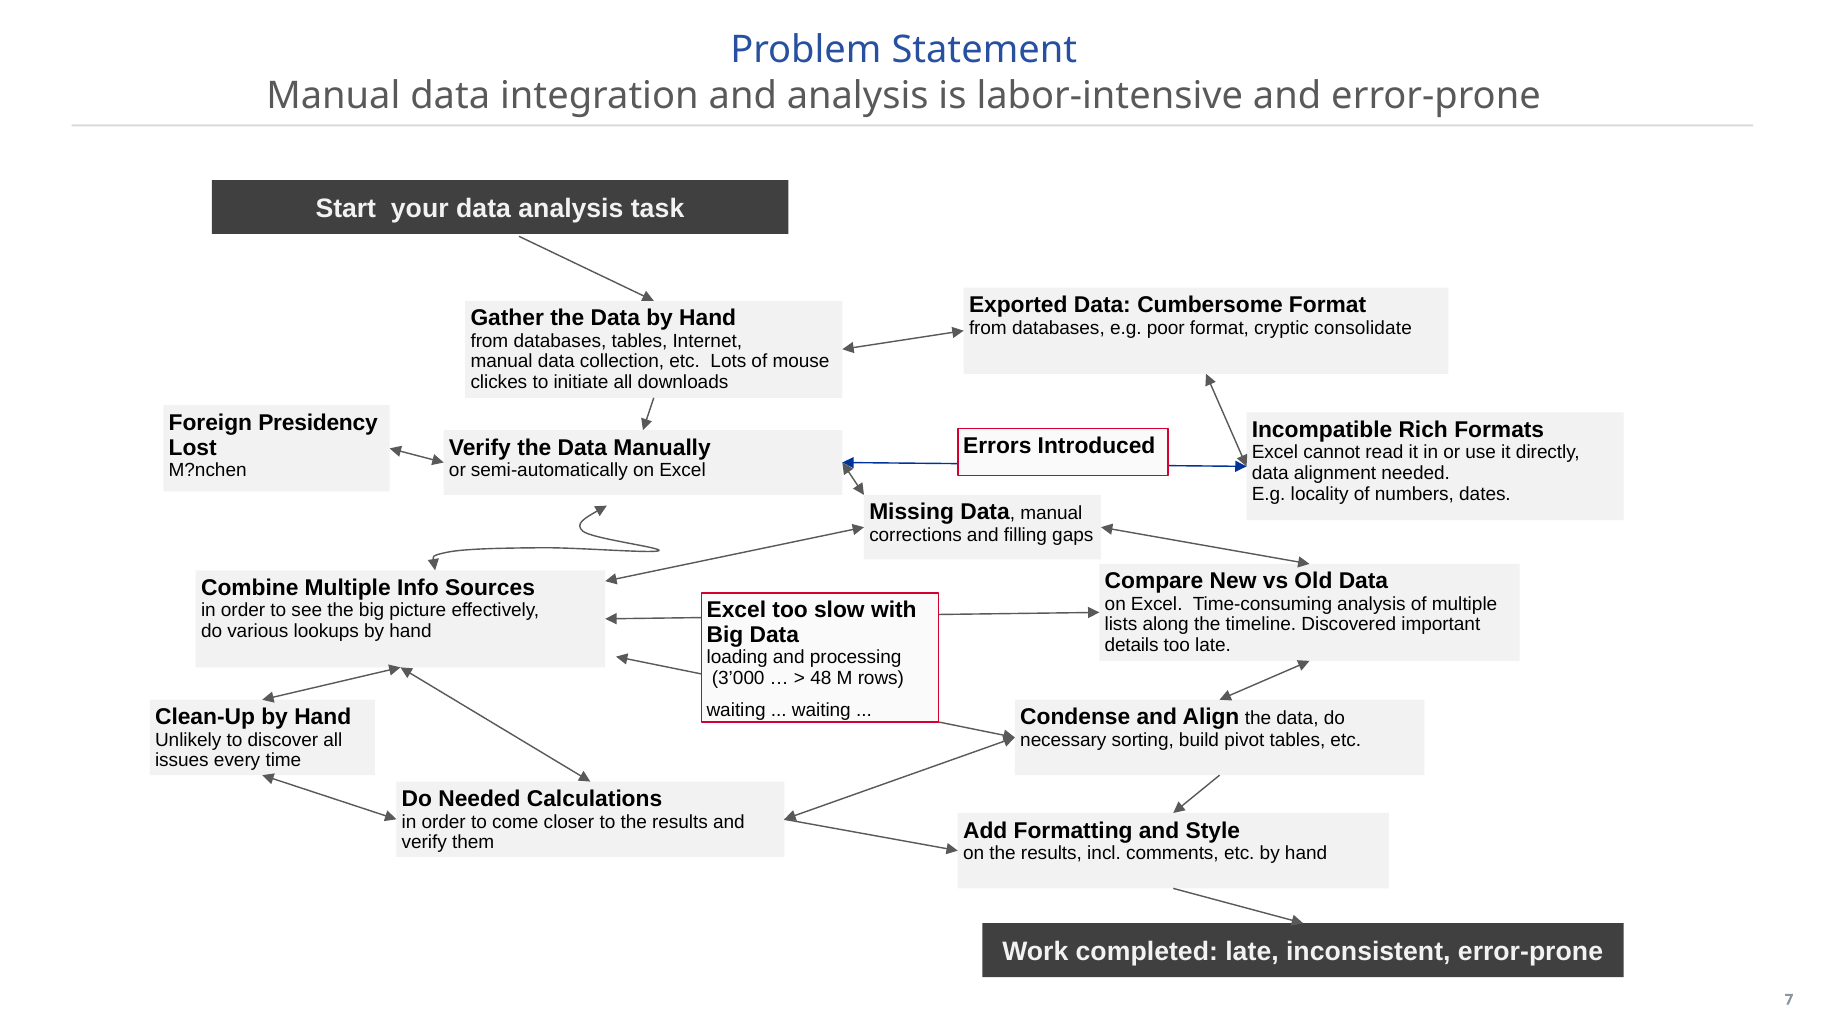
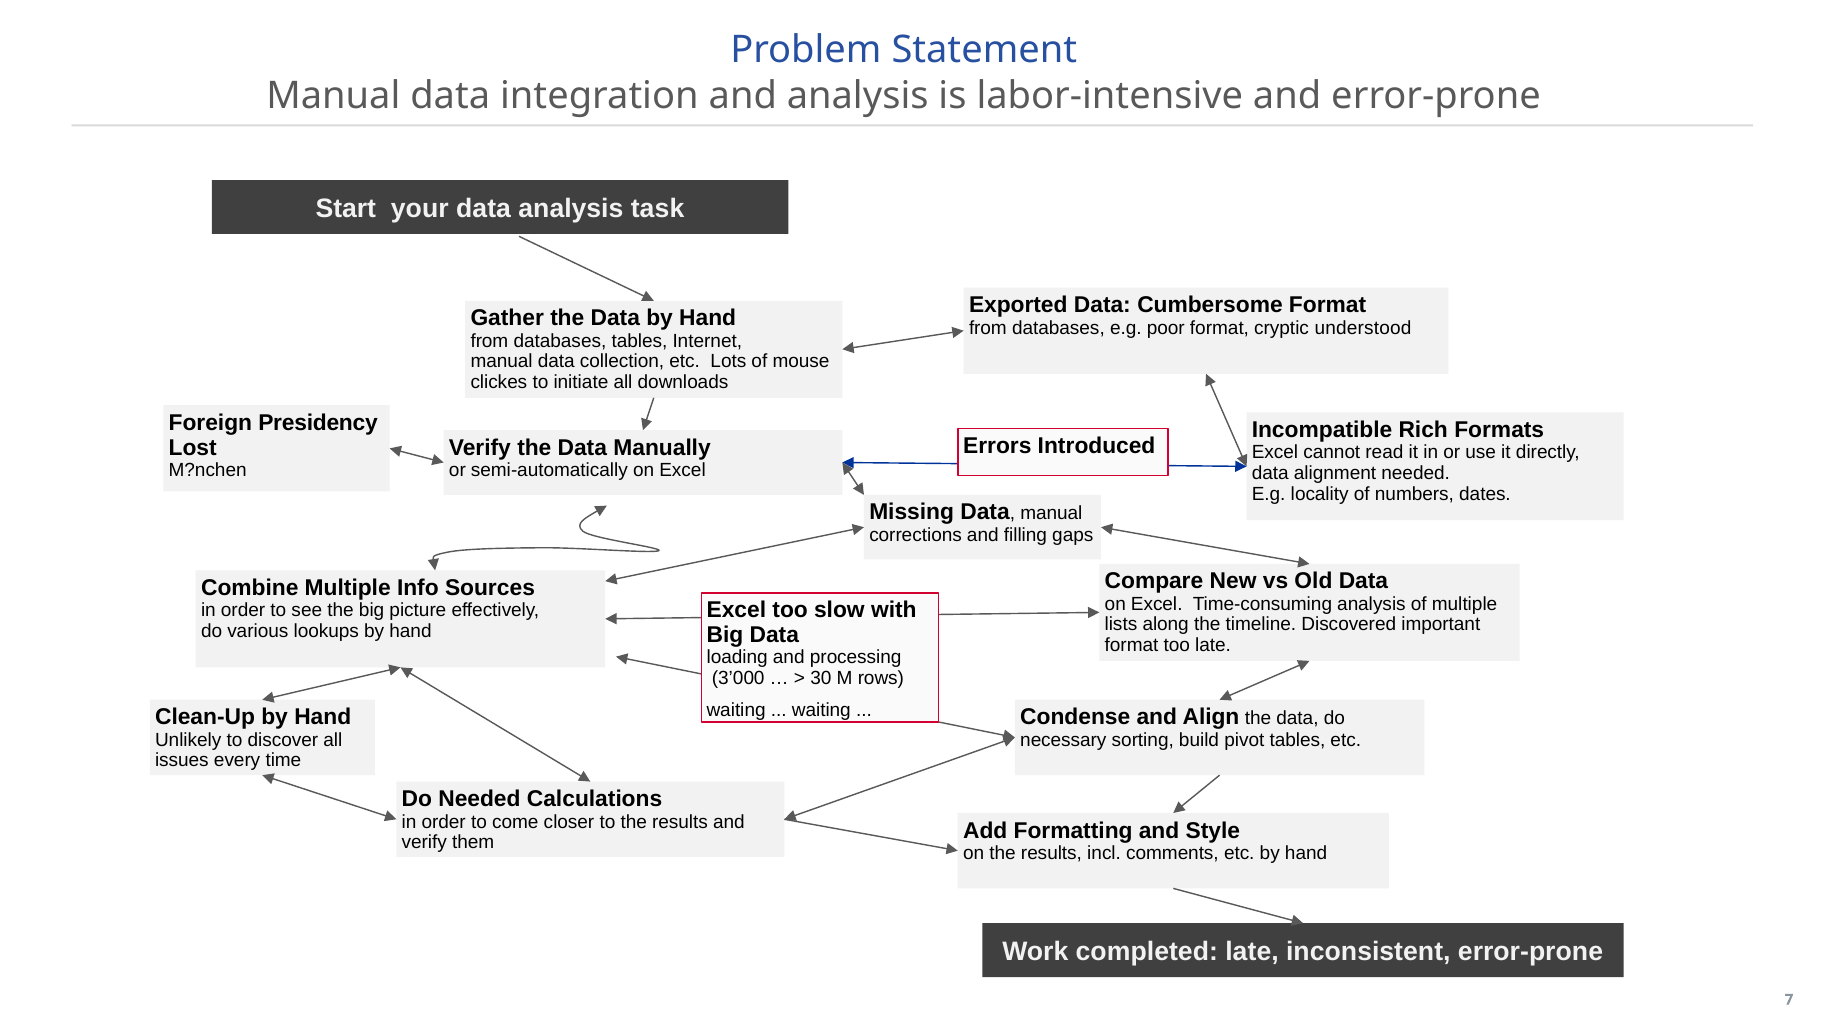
consolidate: consolidate -> understood
details at (1132, 645): details -> format
48: 48 -> 30
